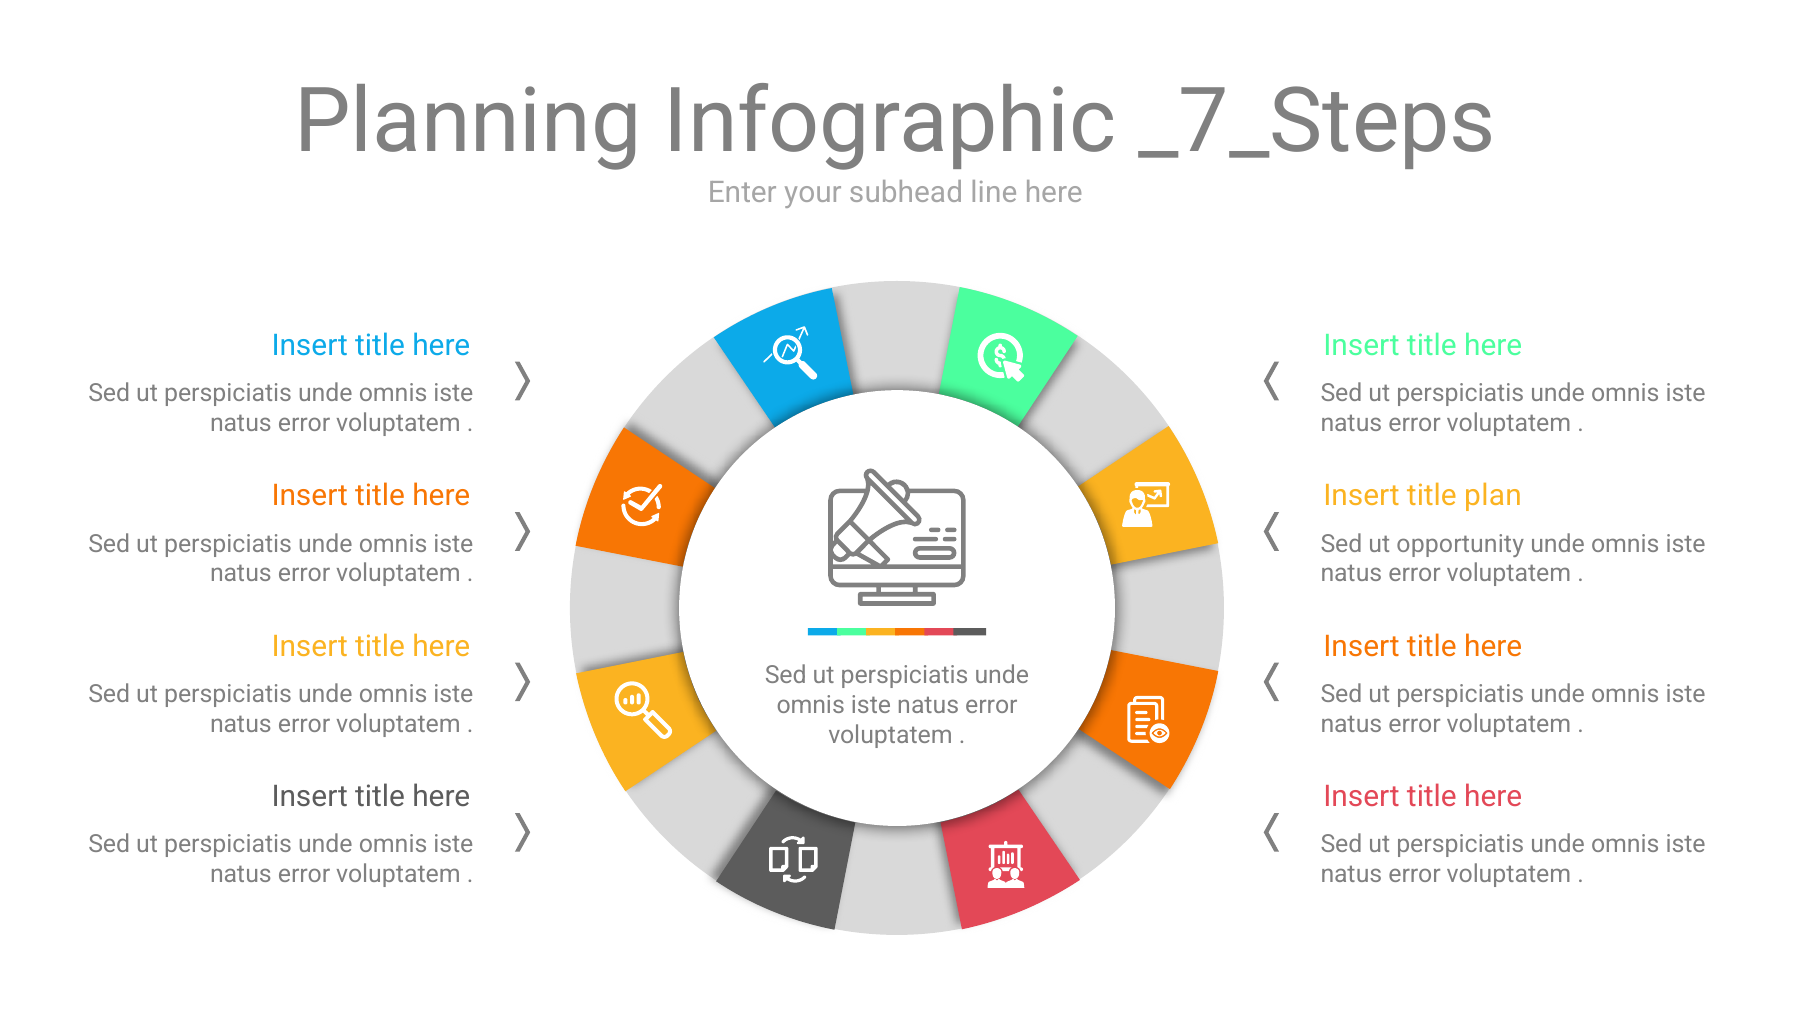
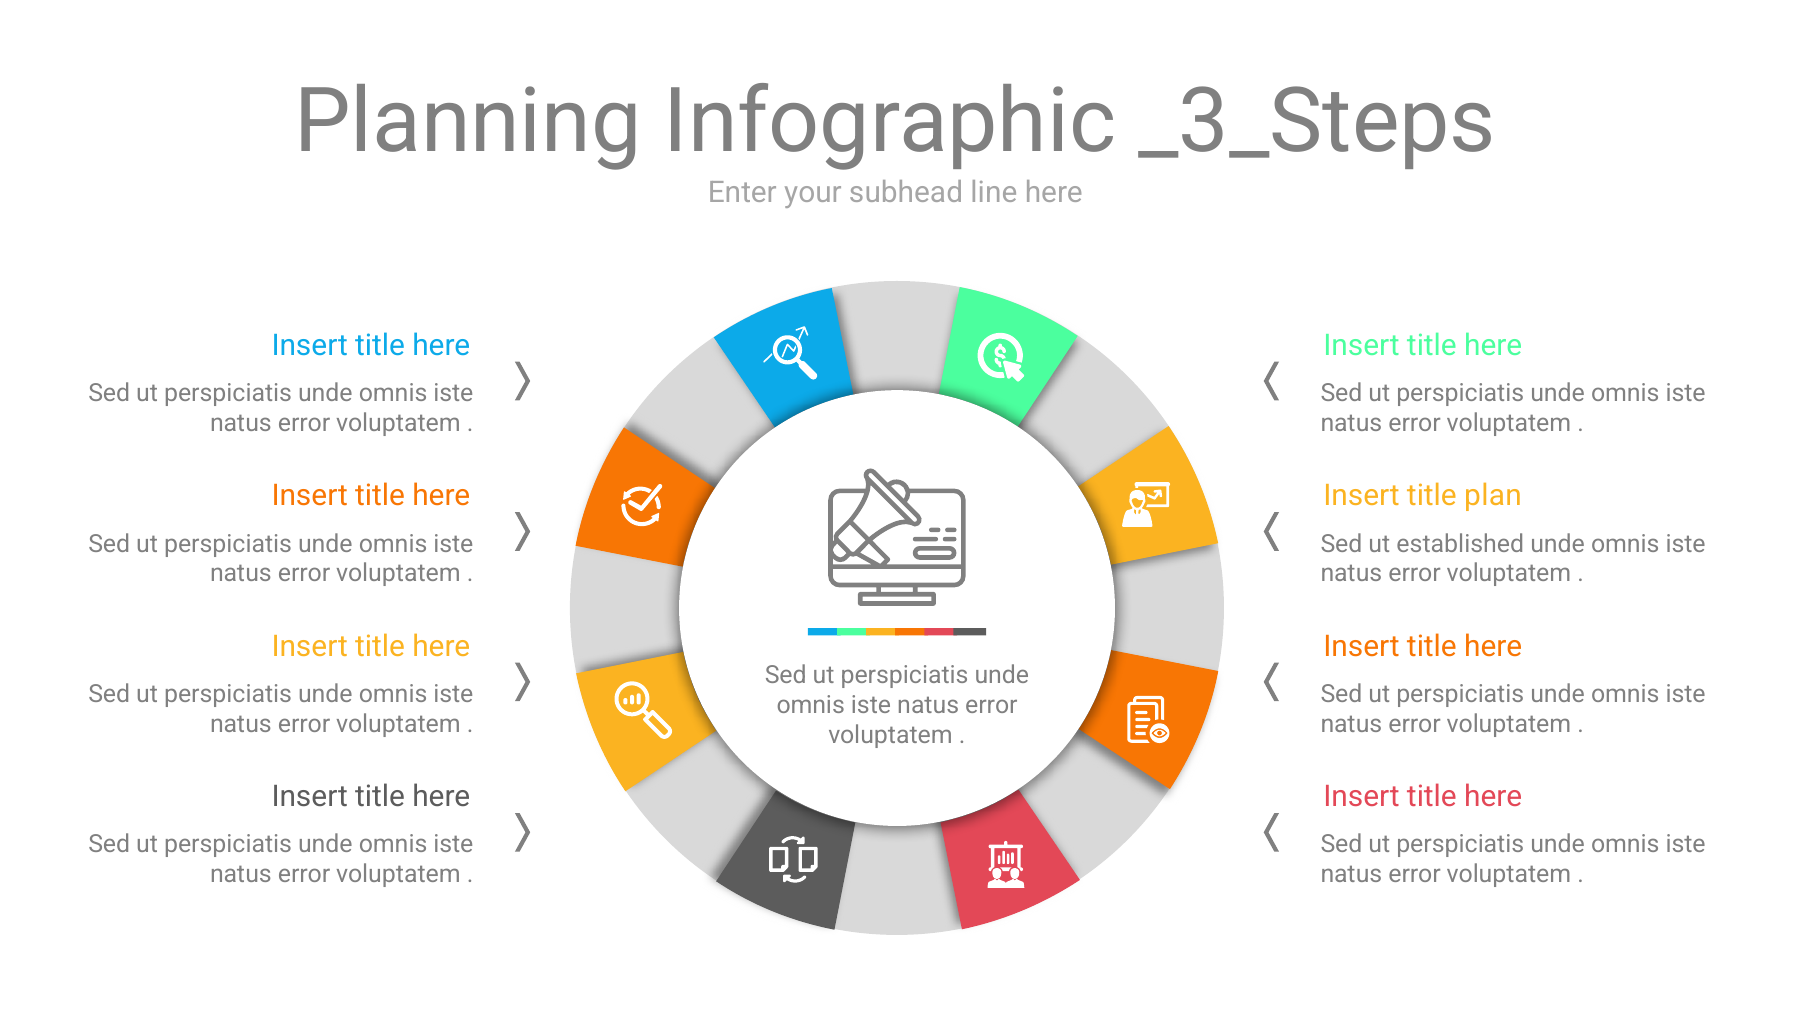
_7_Steps: _7_Steps -> _3_Steps
opportunity: opportunity -> established
